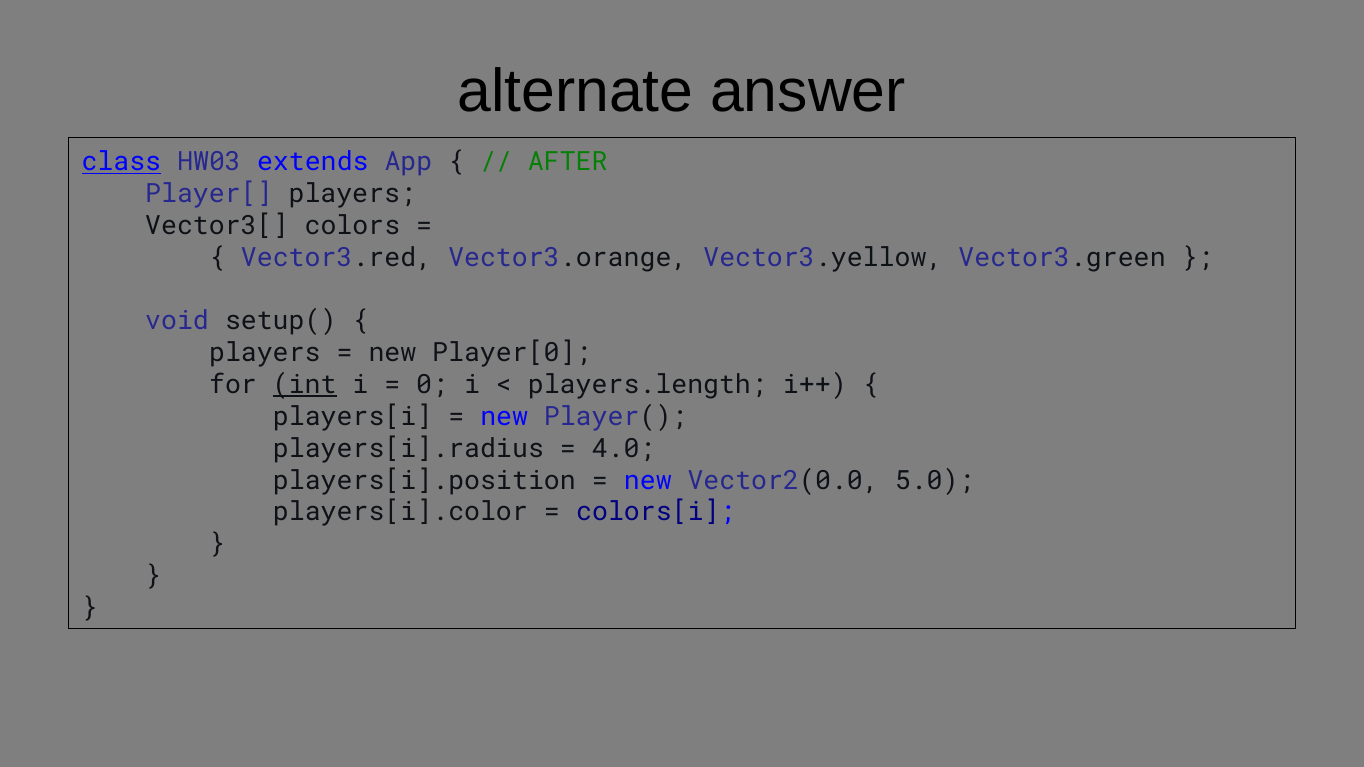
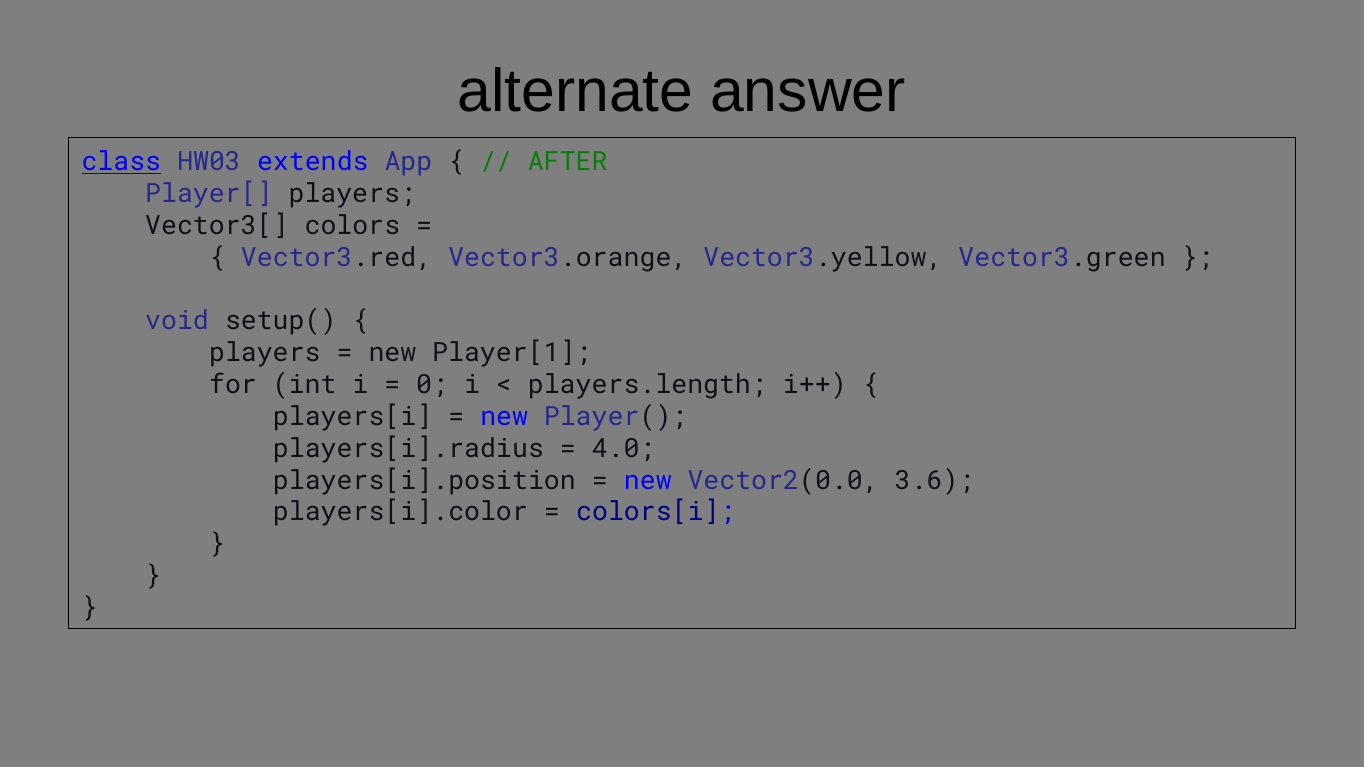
Player[0: Player[0 -> Player[1
int underline: present -> none
5.0: 5.0 -> 3.6
